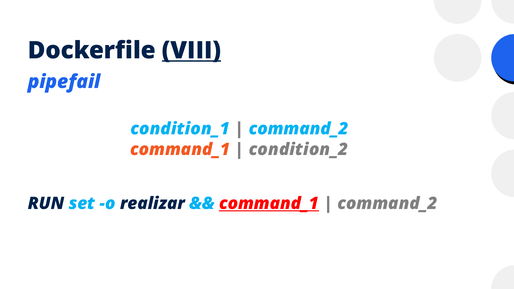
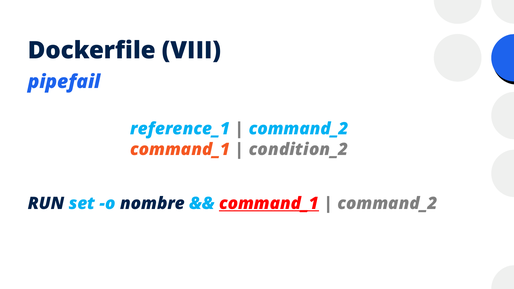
VIII underline: present -> none
condition_1: condition_1 -> reference_1
realizar: realizar -> nombre
